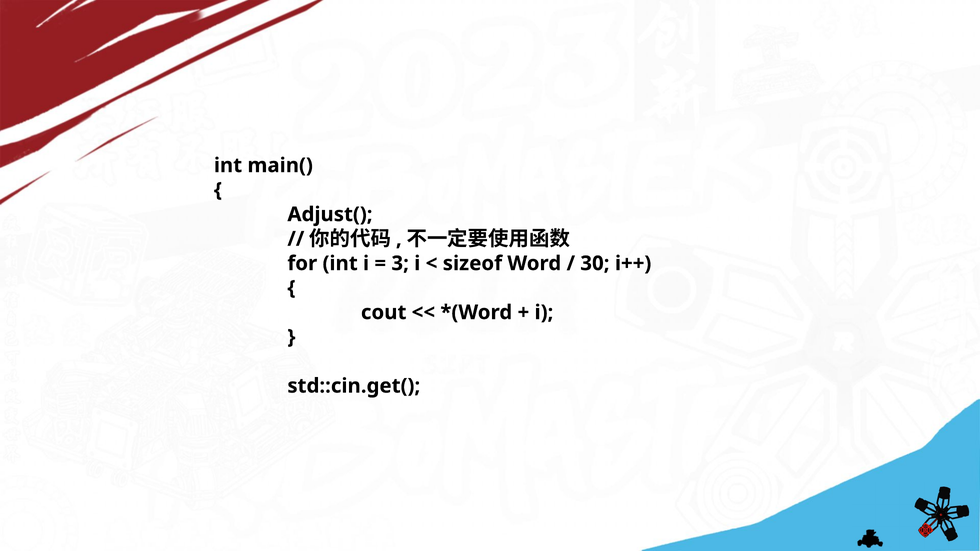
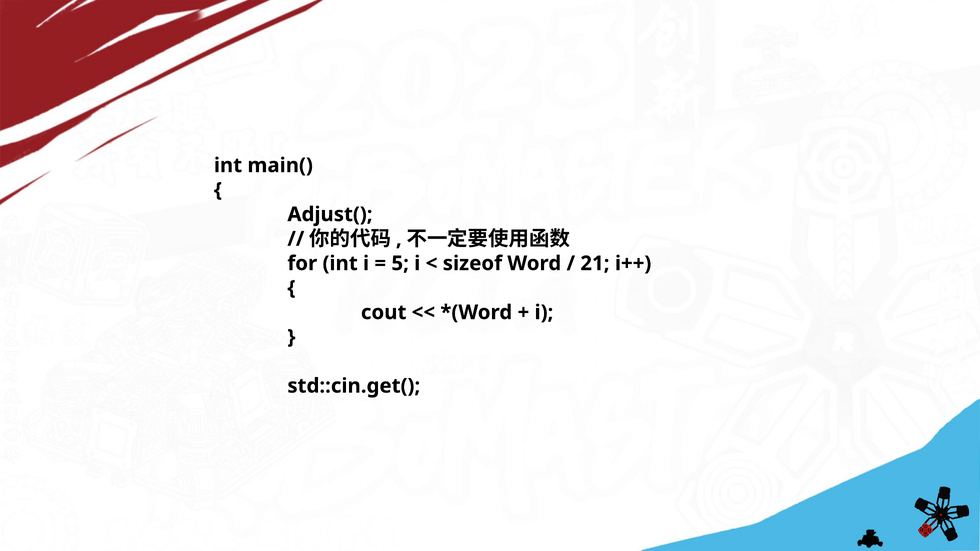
3: 3 -> 5
30: 30 -> 21
